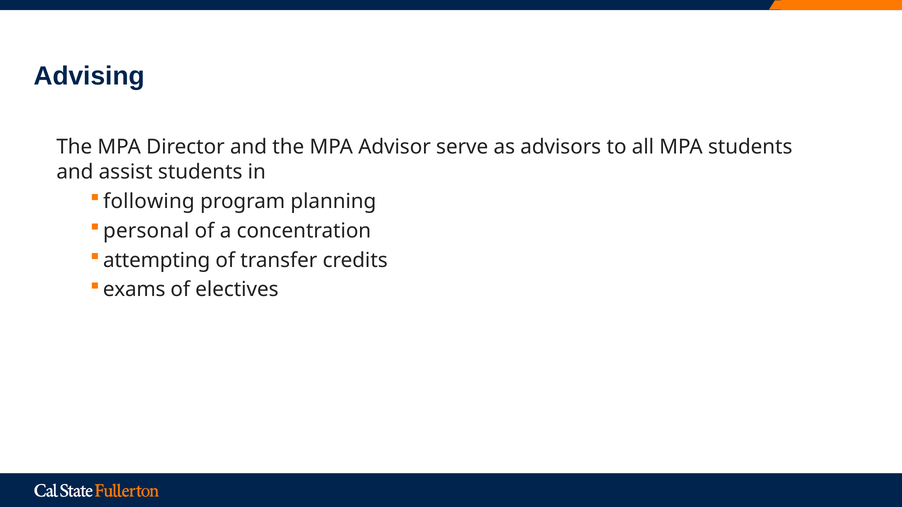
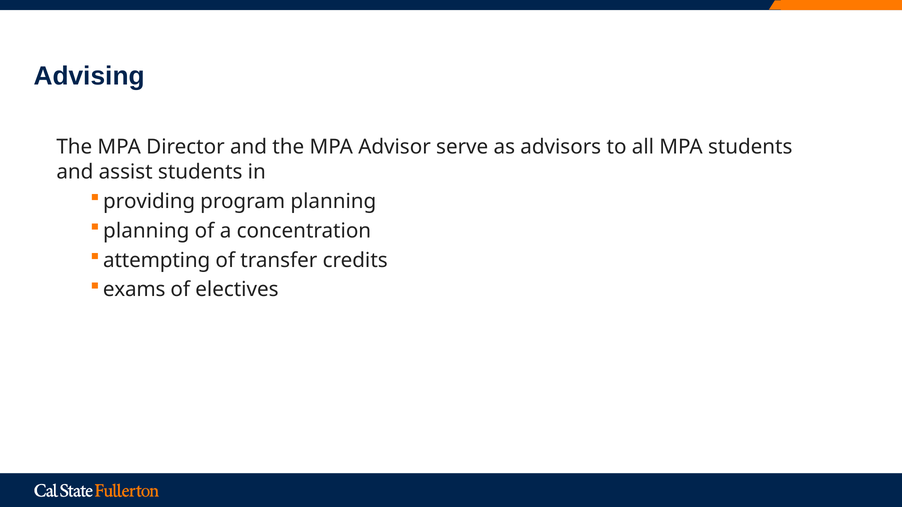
following: following -> providing
personal at (146, 231): personal -> planning
